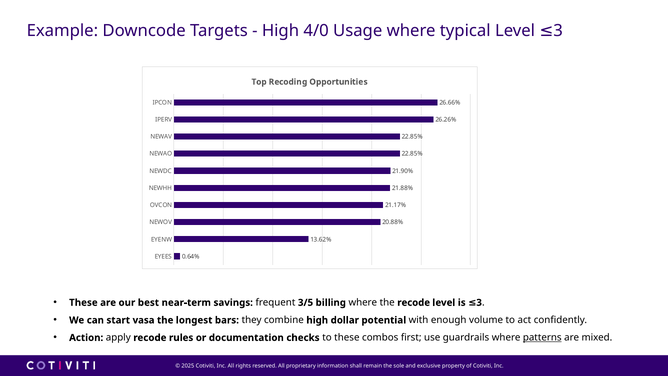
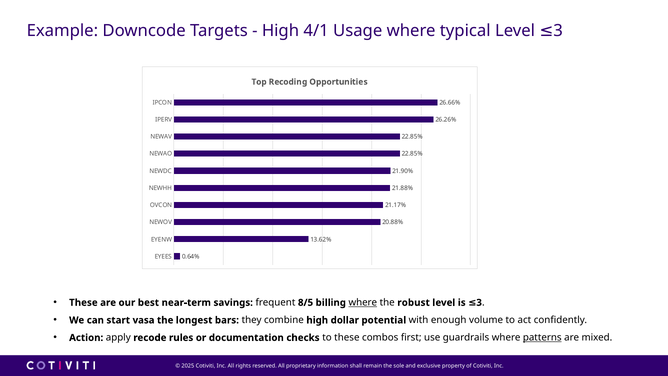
4/0: 4/0 -> 4/1
3/5: 3/5 -> 8/5
where at (363, 302) underline: none -> present
the recode: recode -> robust
